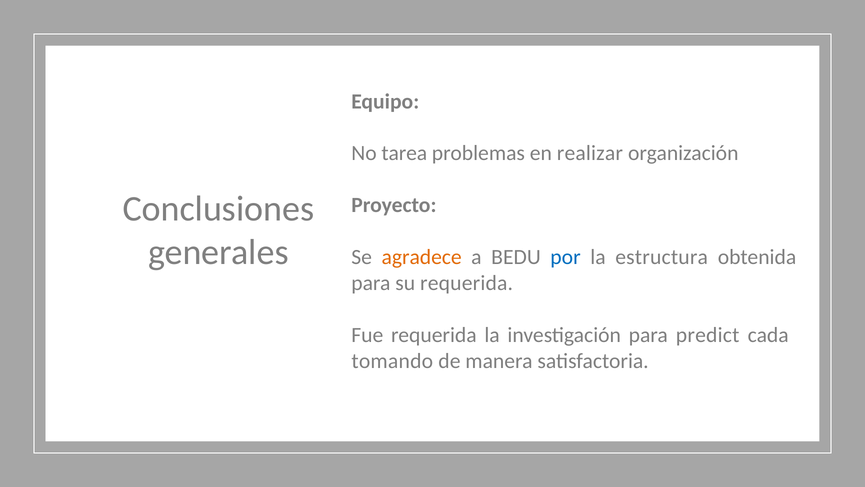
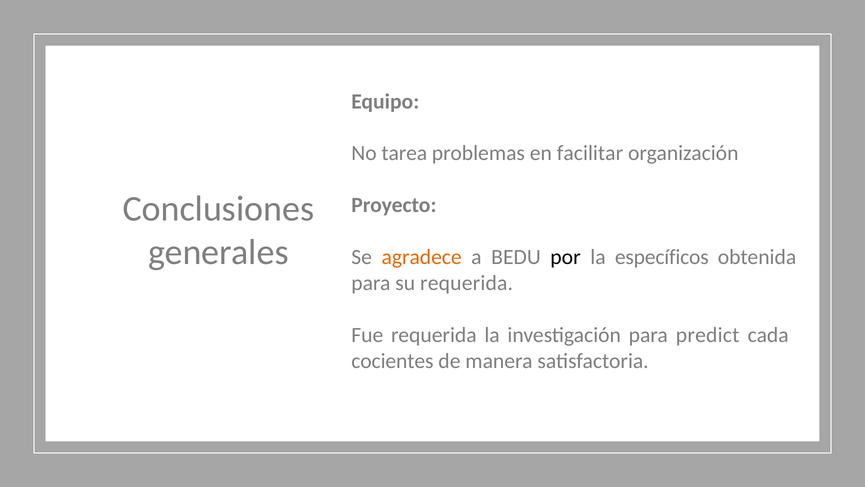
realizar: realizar -> facilitar
por colour: blue -> black
estructura: estructura -> específicos
tomando: tomando -> cocientes
